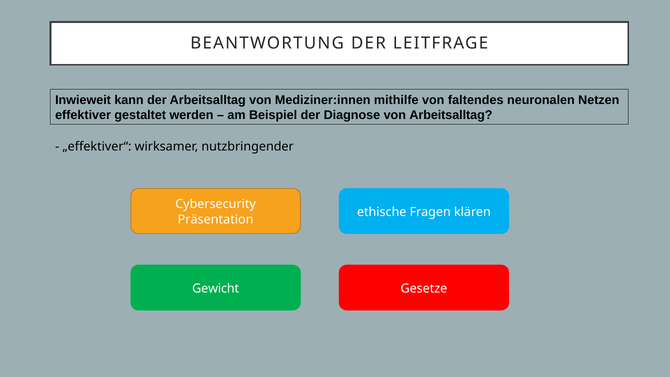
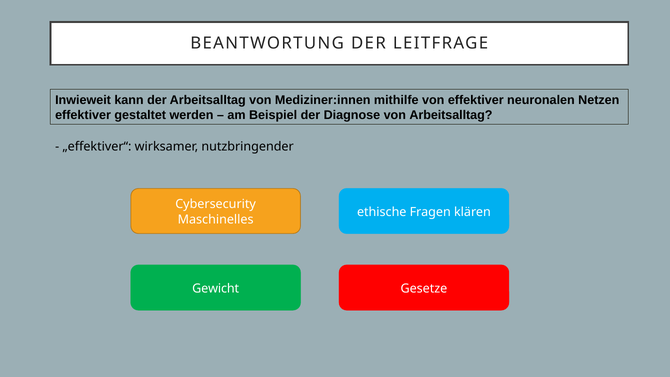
von faltendes: faltendes -> effektiver
Präsentation: Präsentation -> Maschinelles
